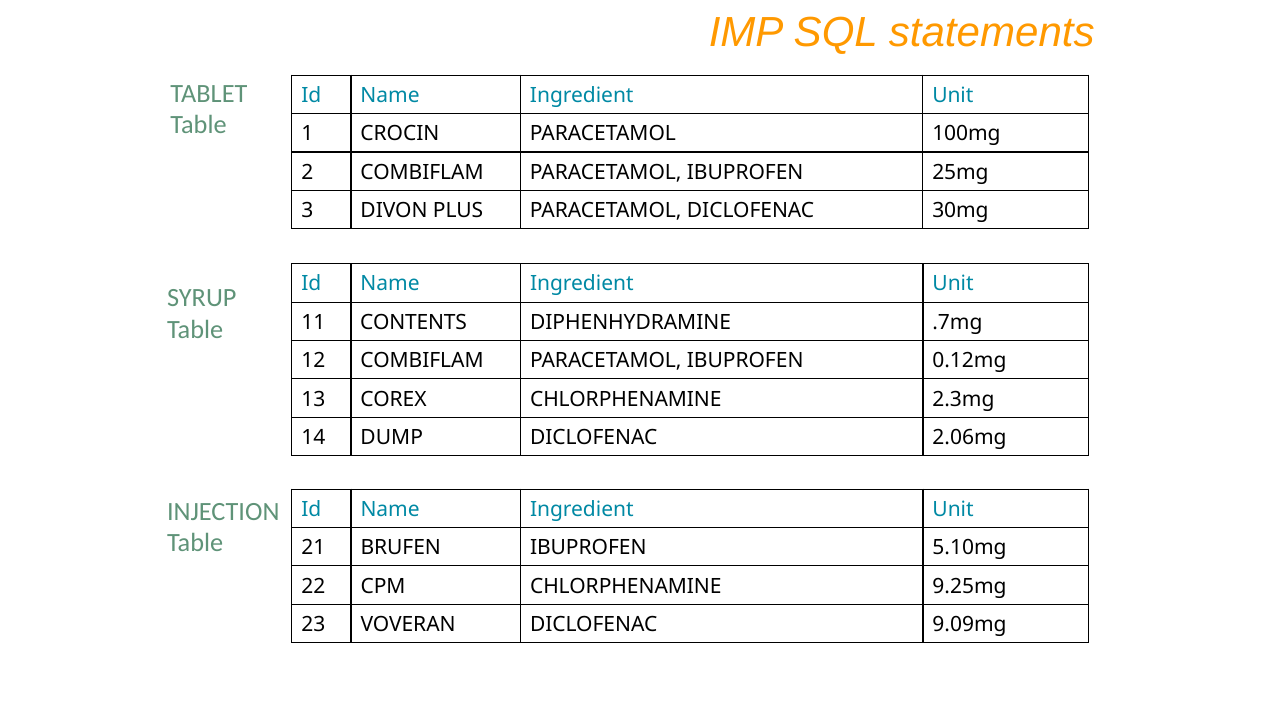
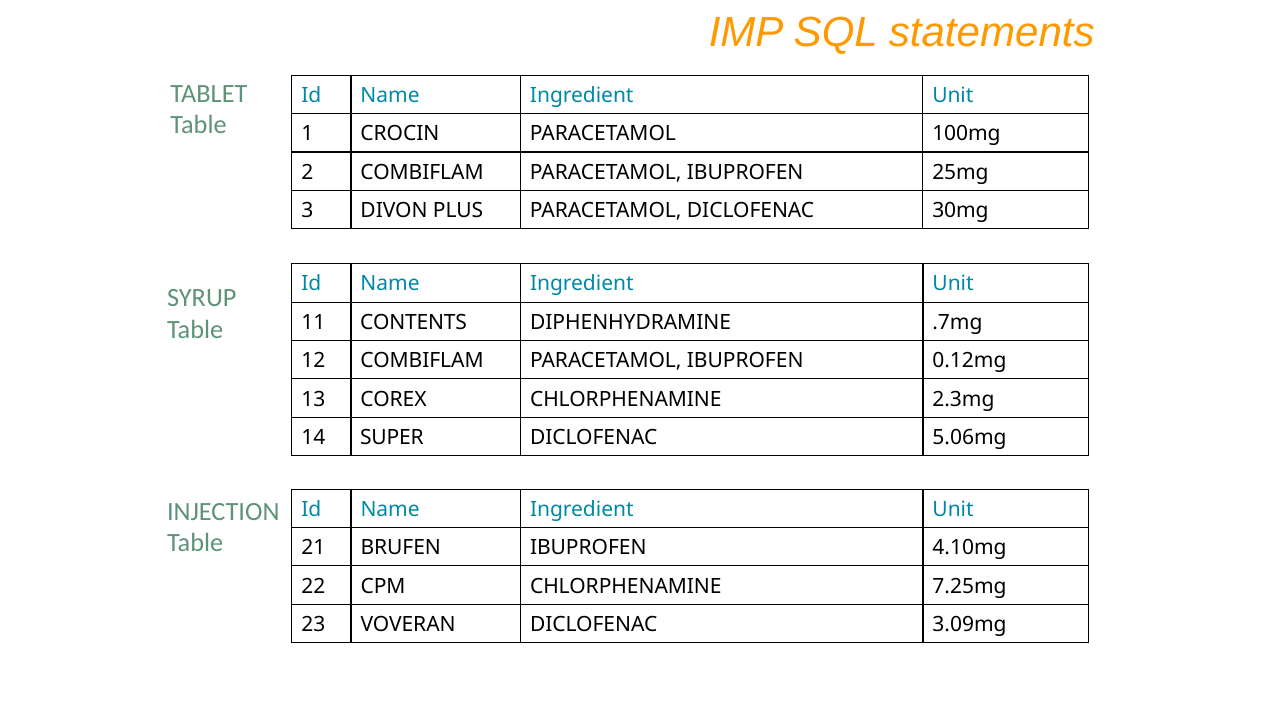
DUMP: DUMP -> SUPER
2.06mg: 2.06mg -> 5.06mg
5.10mg: 5.10mg -> 4.10mg
9.25mg: 9.25mg -> 7.25mg
9.09mg: 9.09mg -> 3.09mg
